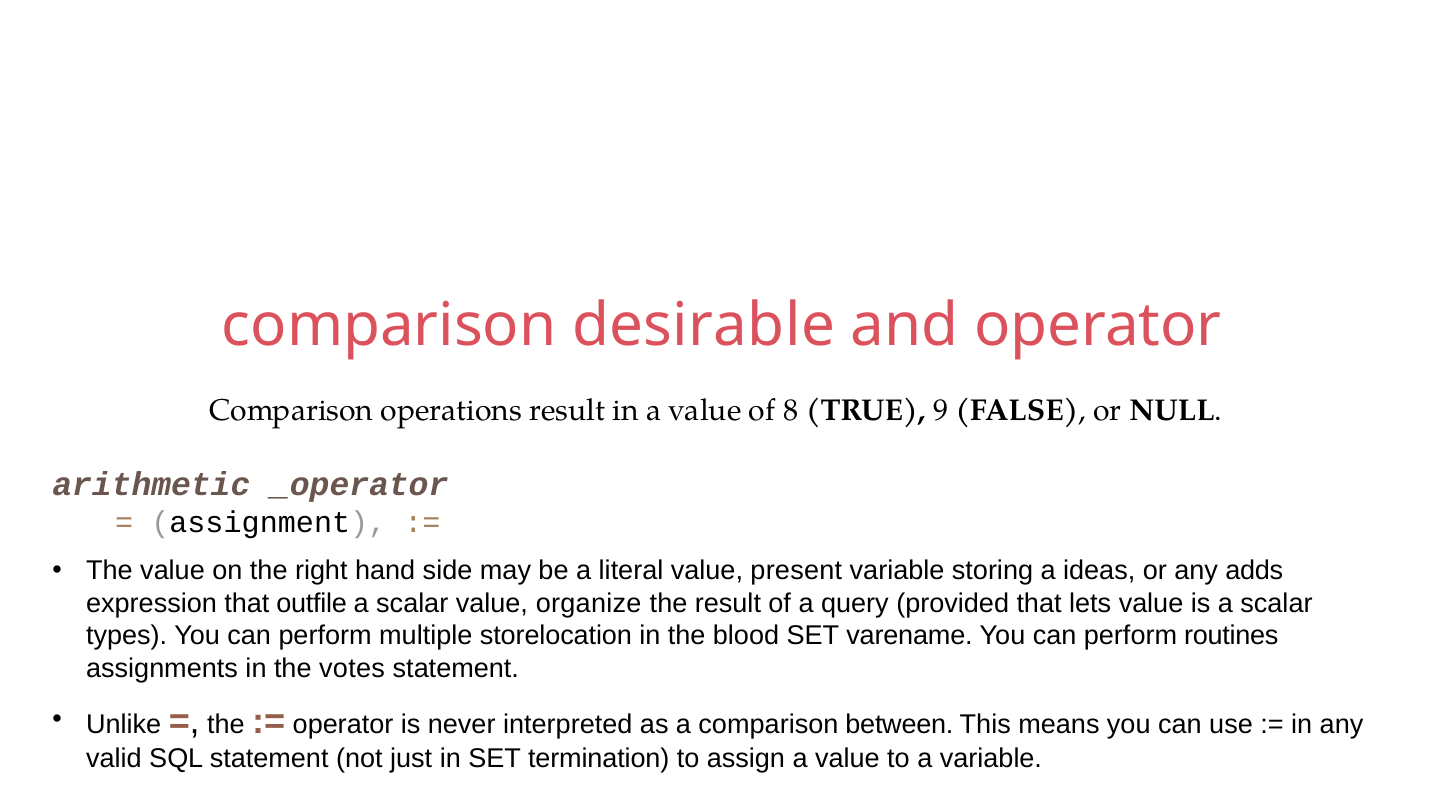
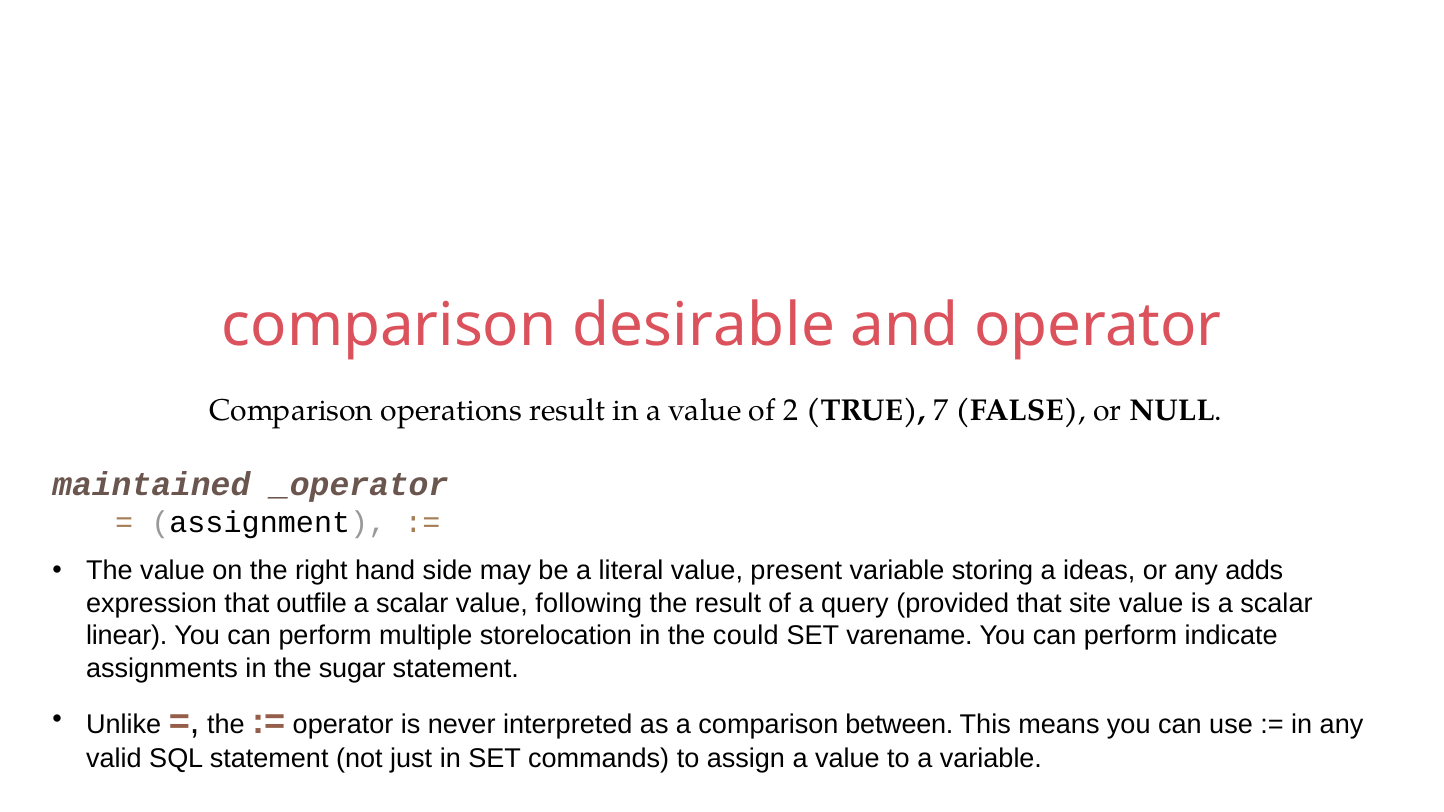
8: 8 -> 2
9: 9 -> 7
arithmetic: arithmetic -> maintained
organize: organize -> following
lets: lets -> site
types: types -> linear
blood: blood -> could
routines: routines -> indicate
votes: votes -> sugar
termination: termination -> commands
